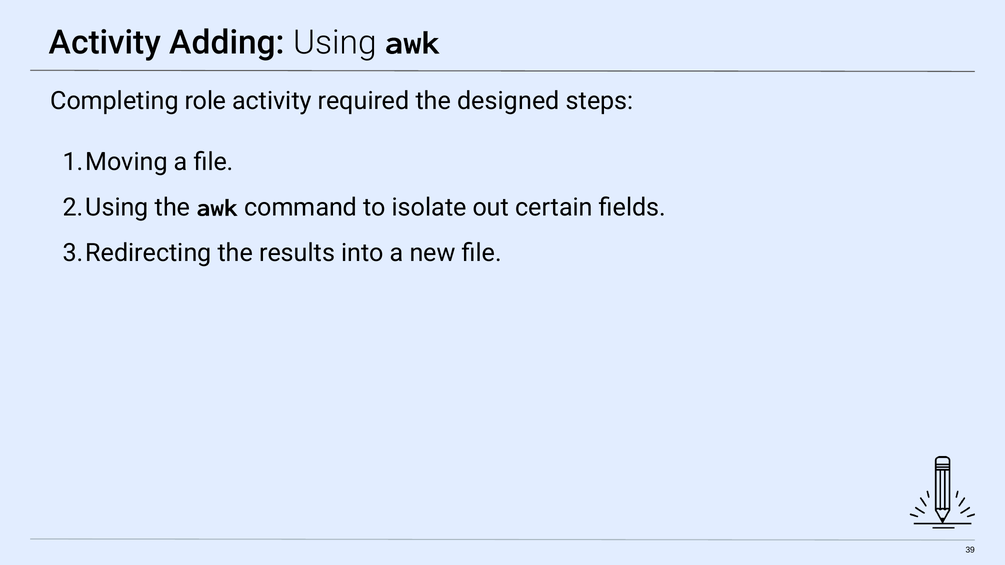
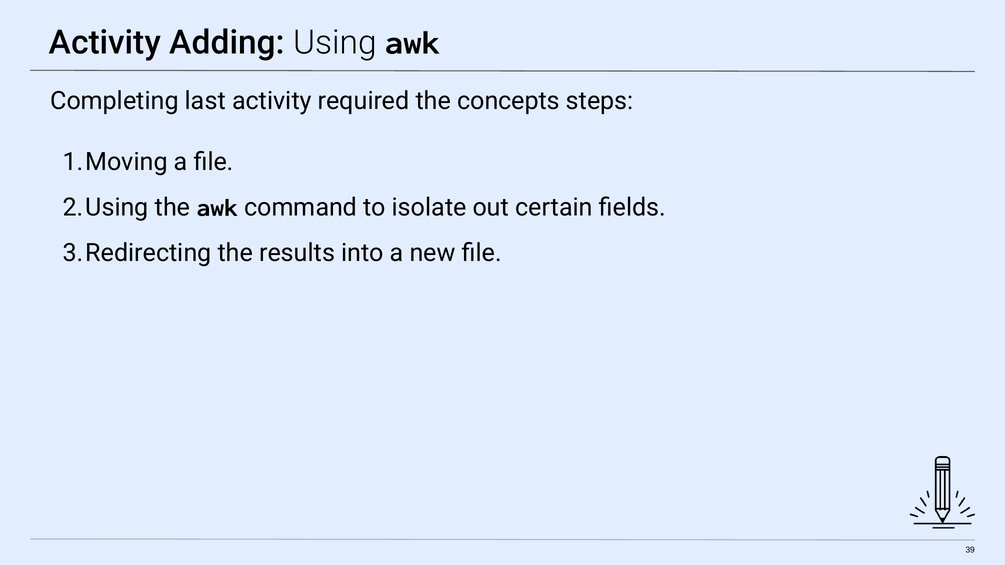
role: role -> last
designed: designed -> concepts
